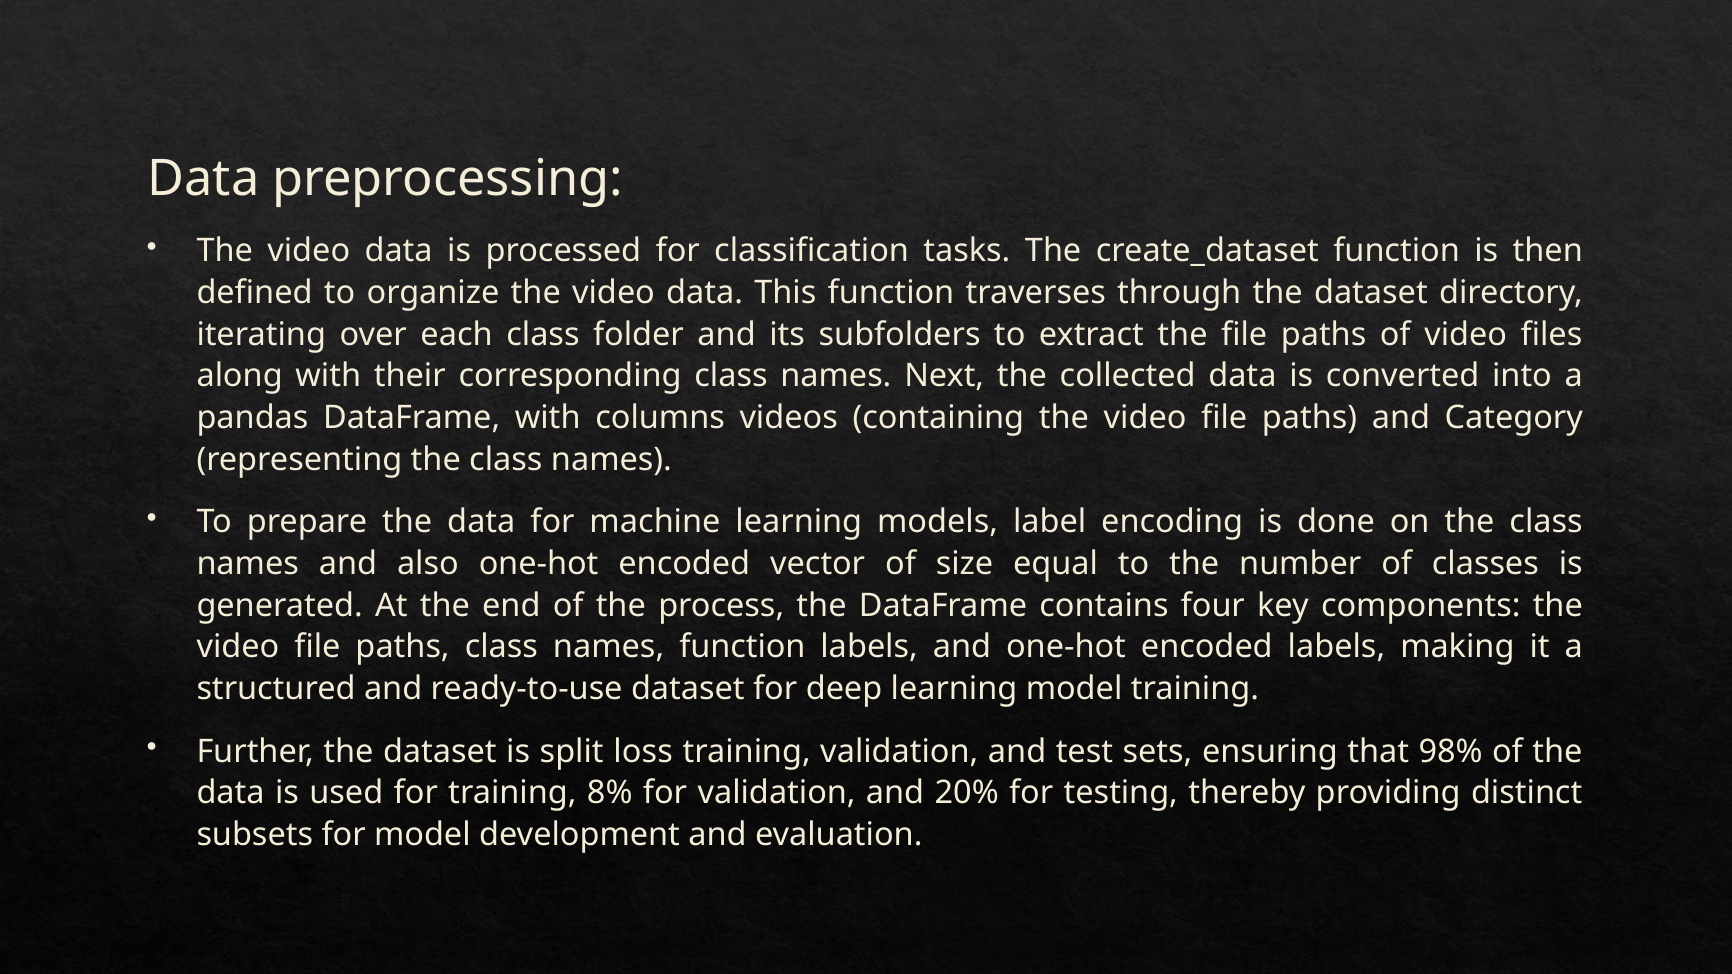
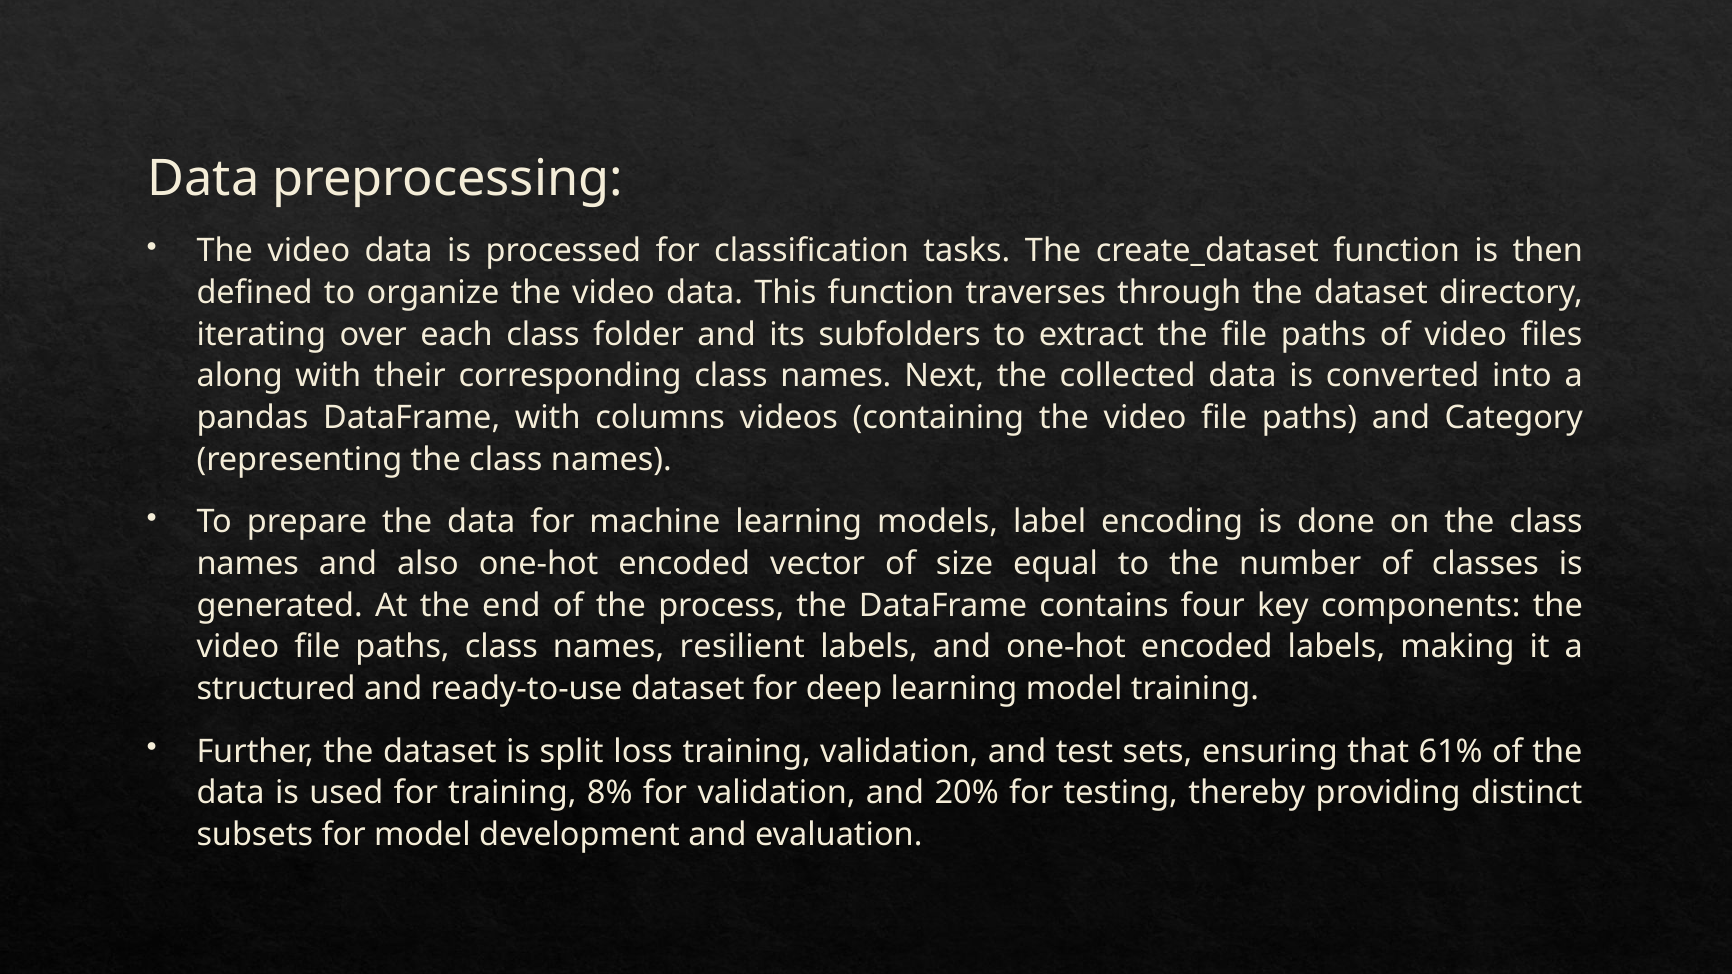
names function: function -> resilient
98%: 98% -> 61%
